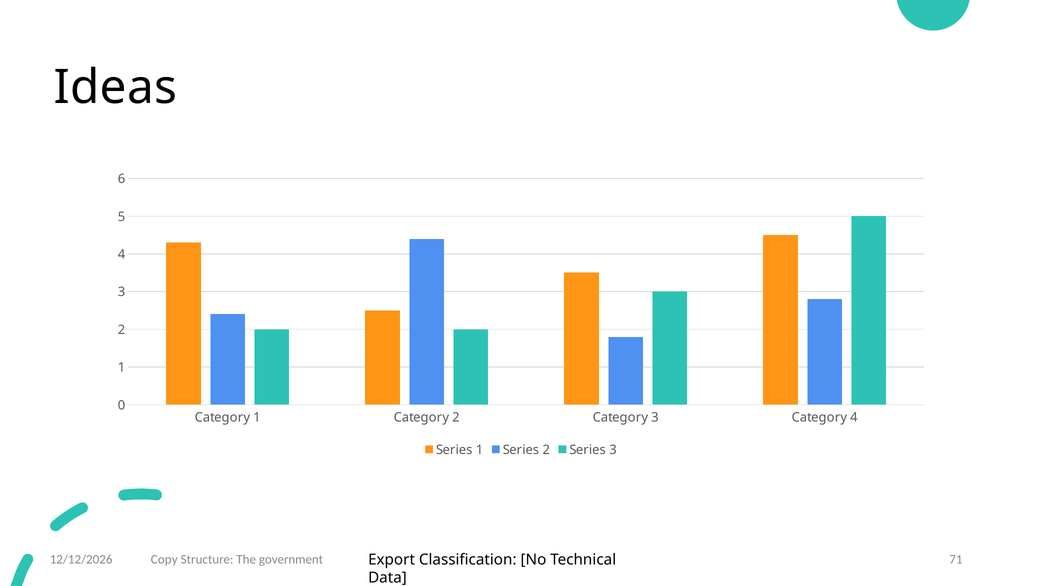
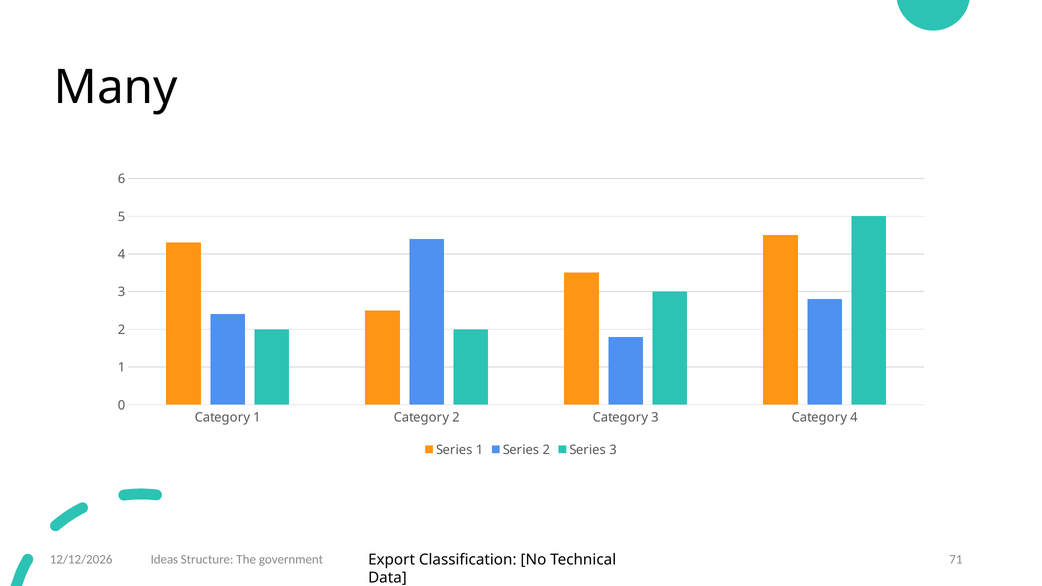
Ideas: Ideas -> Many
Copy: Copy -> Ideas
